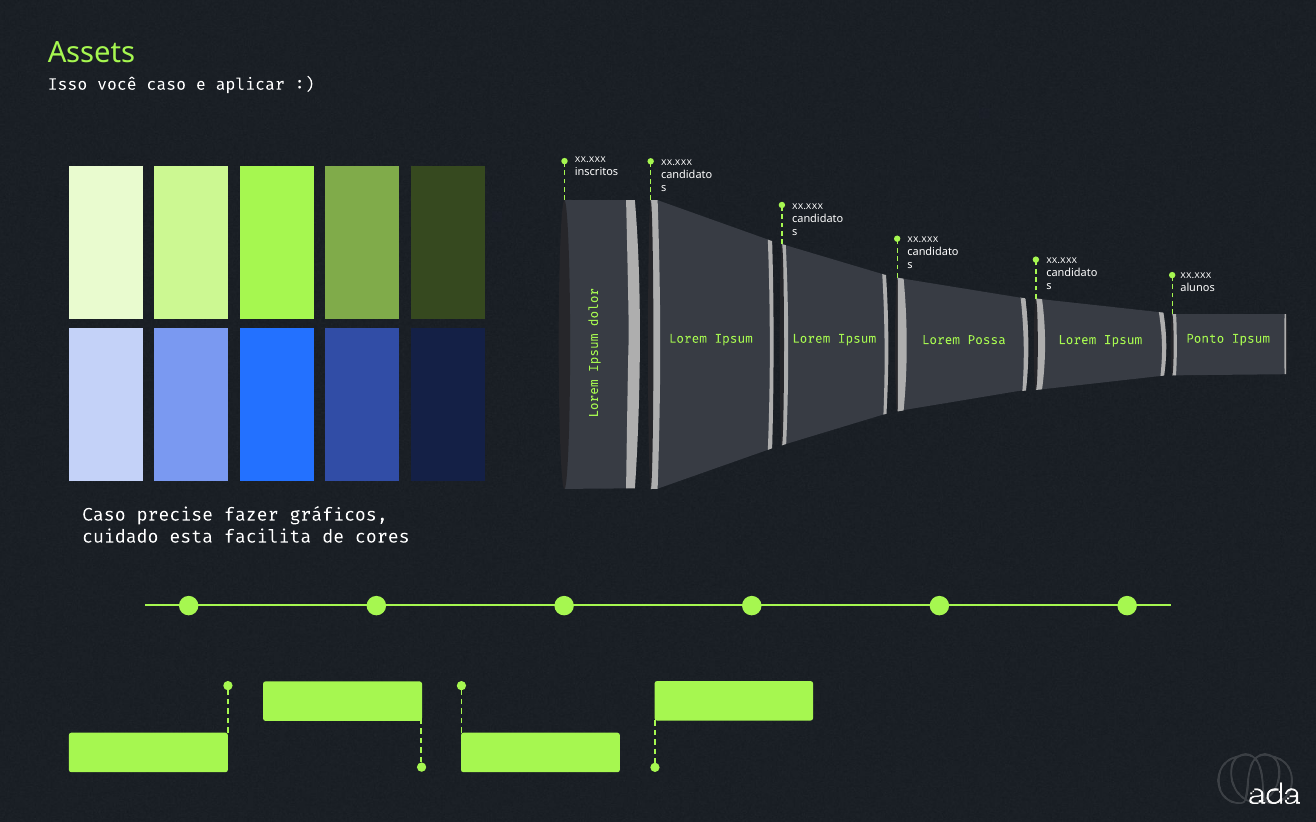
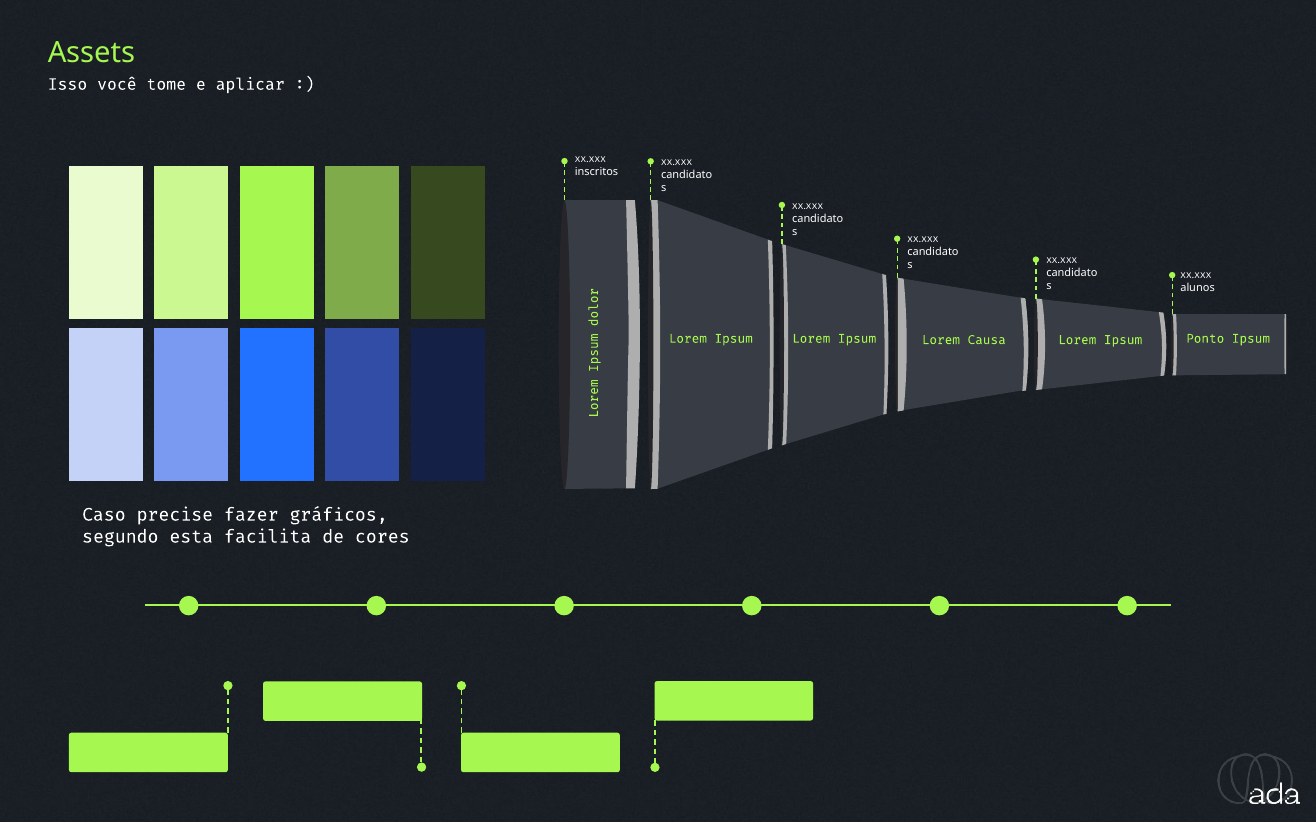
você caso: caso -> tome
Possa: Possa -> Causa
cuidado: cuidado -> segundo
